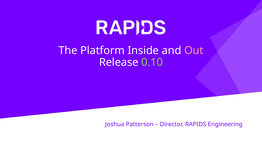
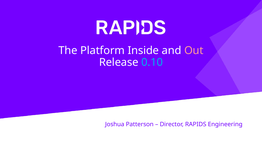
0.10 colour: light green -> light blue
